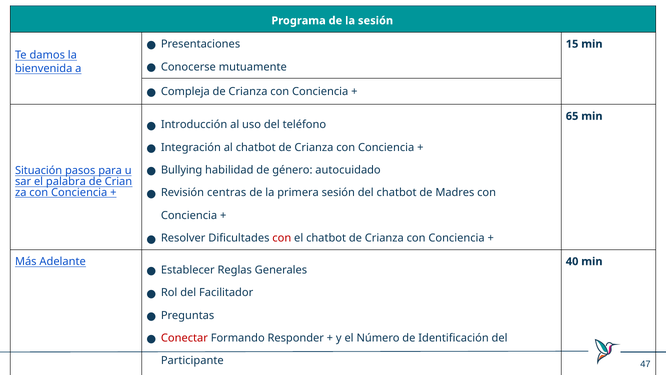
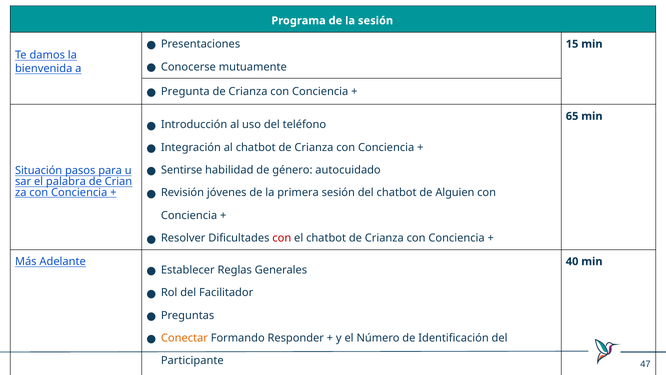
Compleja: Compleja -> Pregunta
Bullying: Bullying -> Sentirse
centras: centras -> jóvenes
Madres: Madres -> Alguien
Conectar colour: red -> orange
